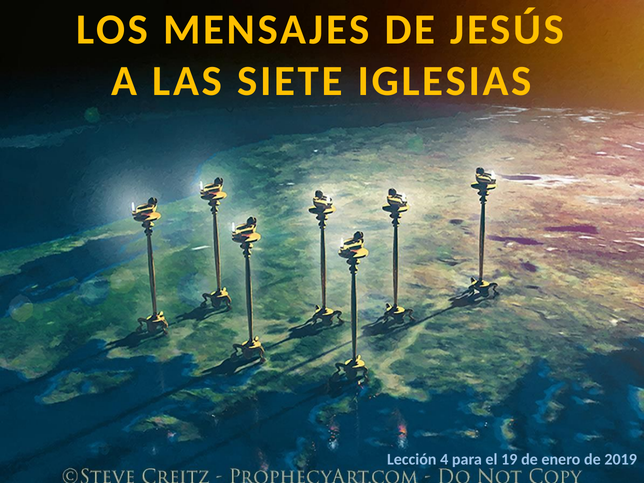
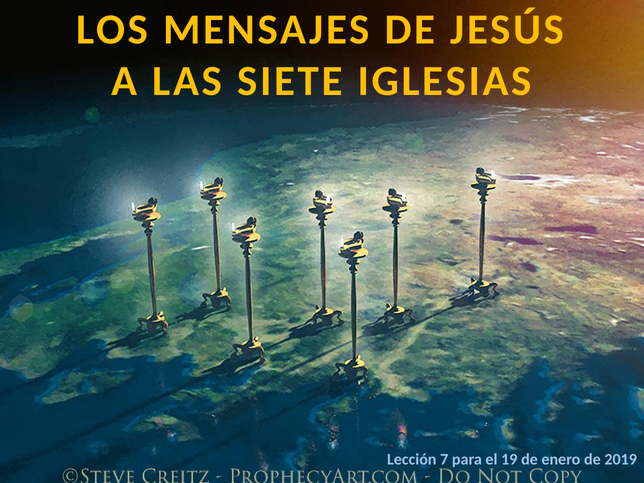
4: 4 -> 7
